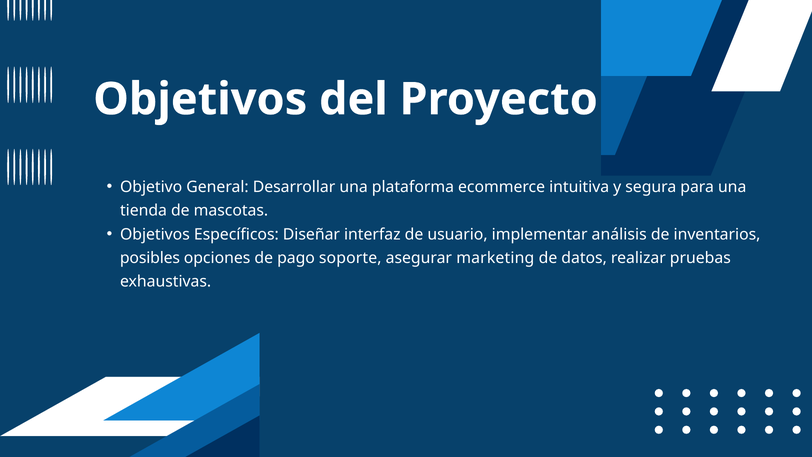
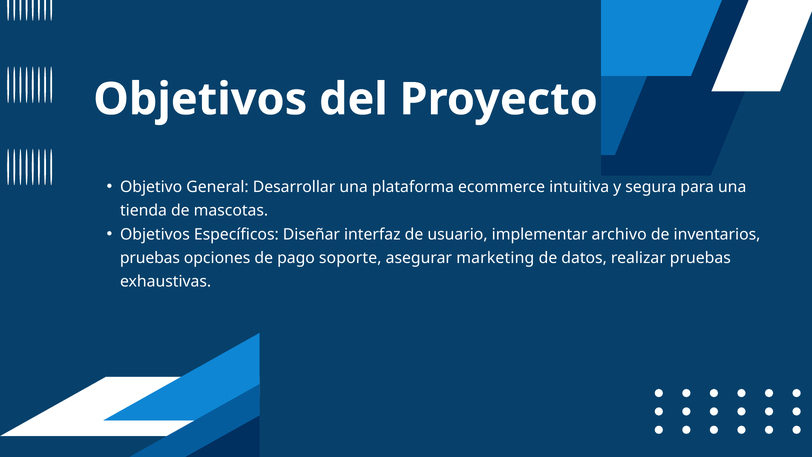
análisis: análisis -> archivo
posibles at (150, 258): posibles -> pruebas
